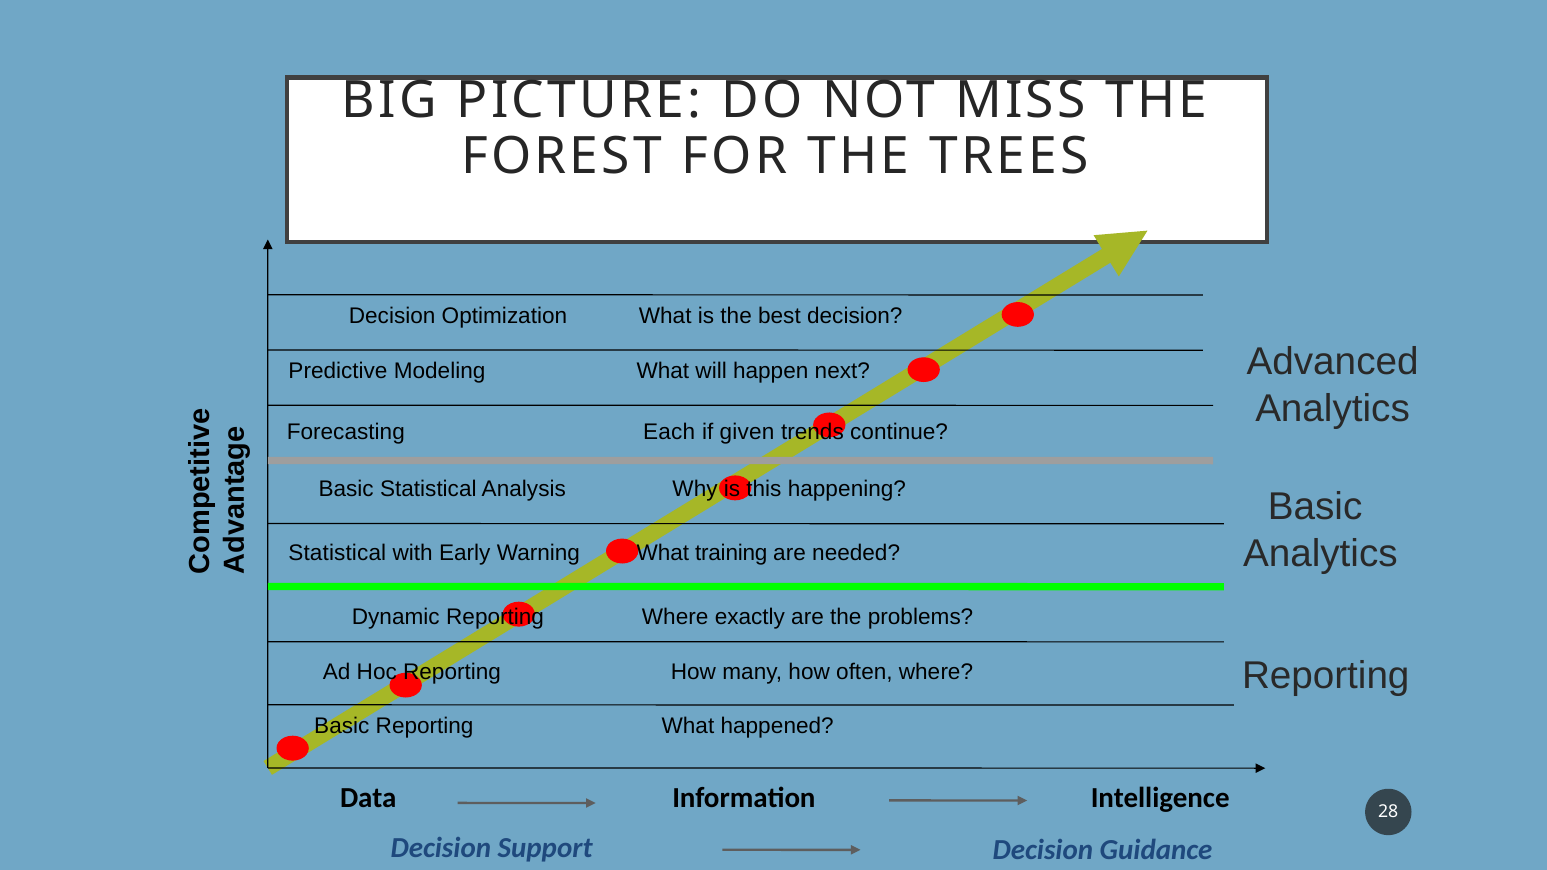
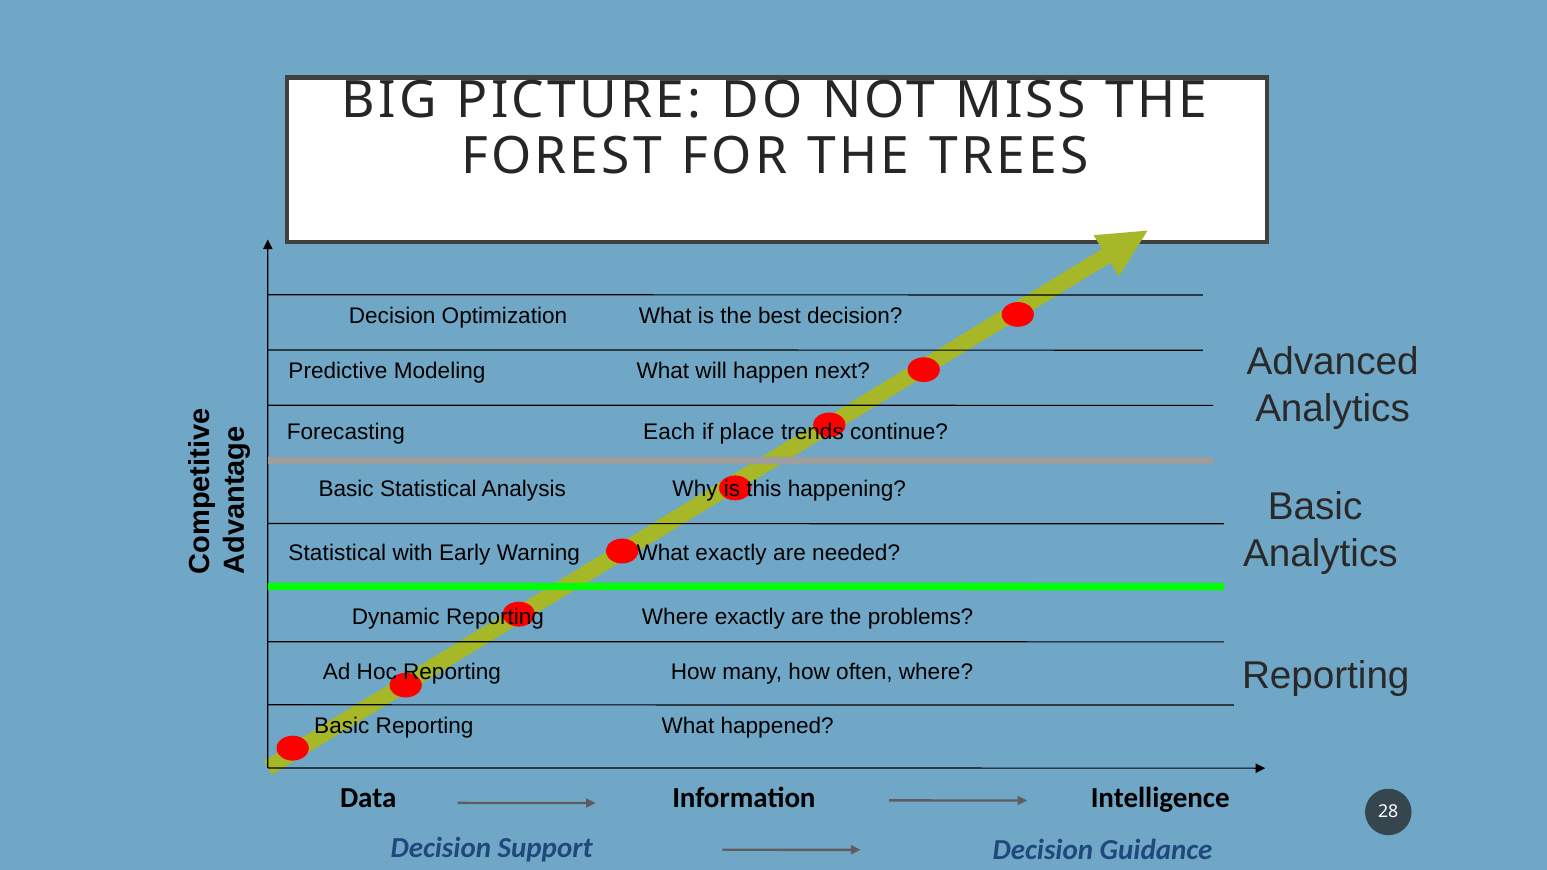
given: given -> place
What training: training -> exactly
